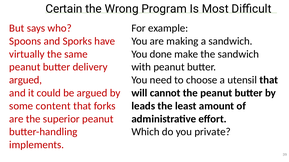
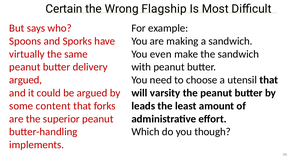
Program: Program -> Flagship
done: done -> even
cannot: cannot -> varsity
private: private -> though
